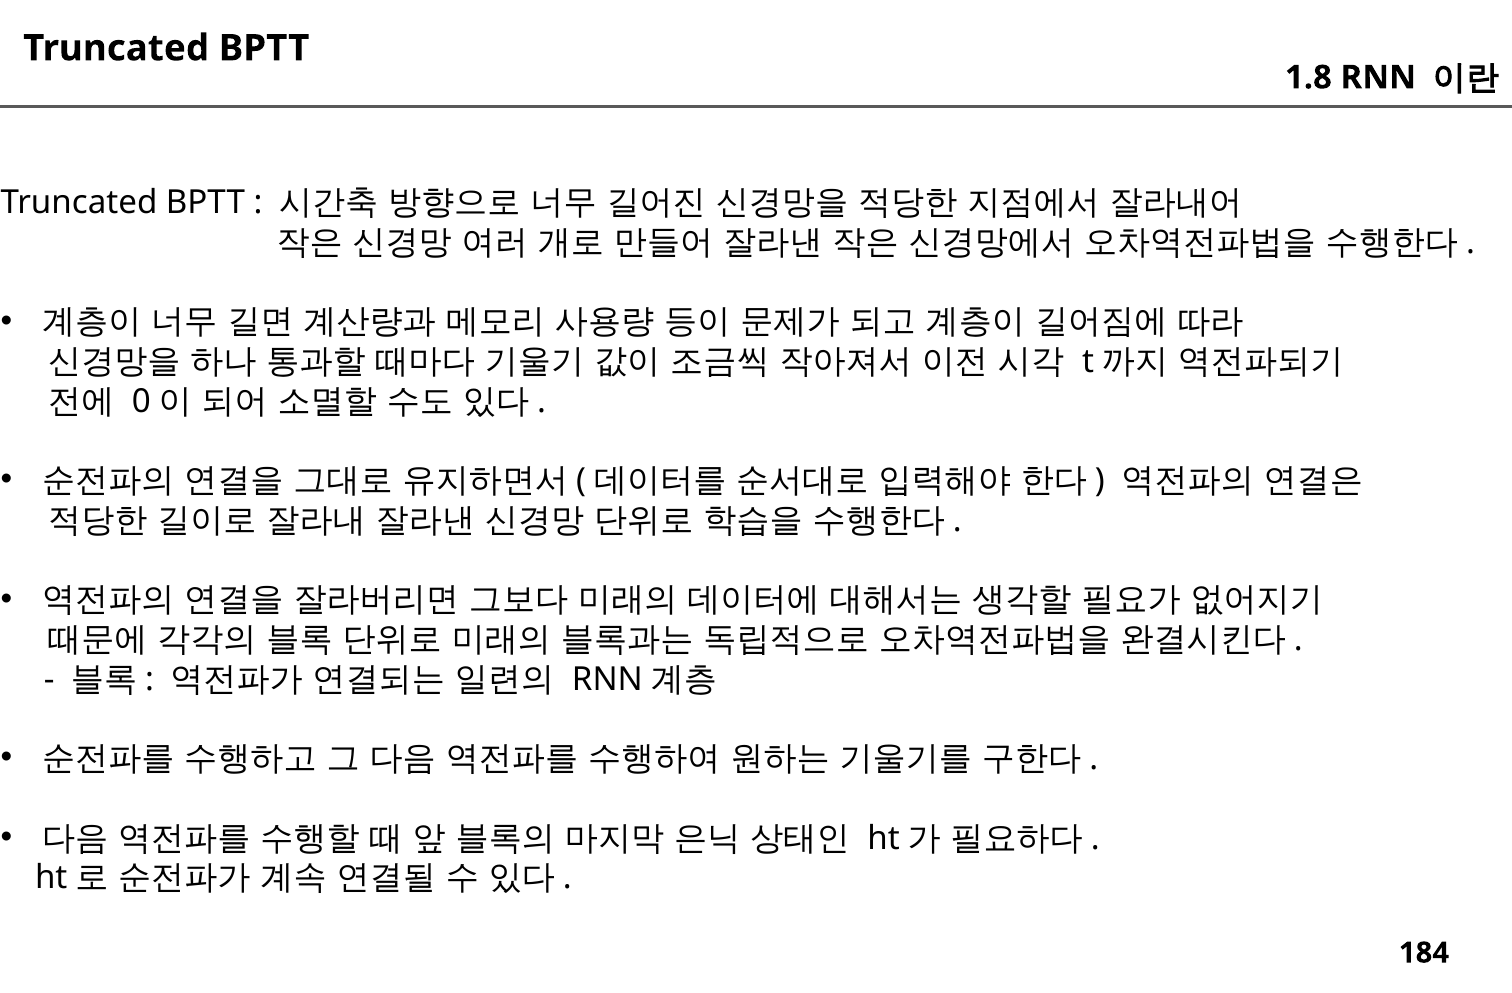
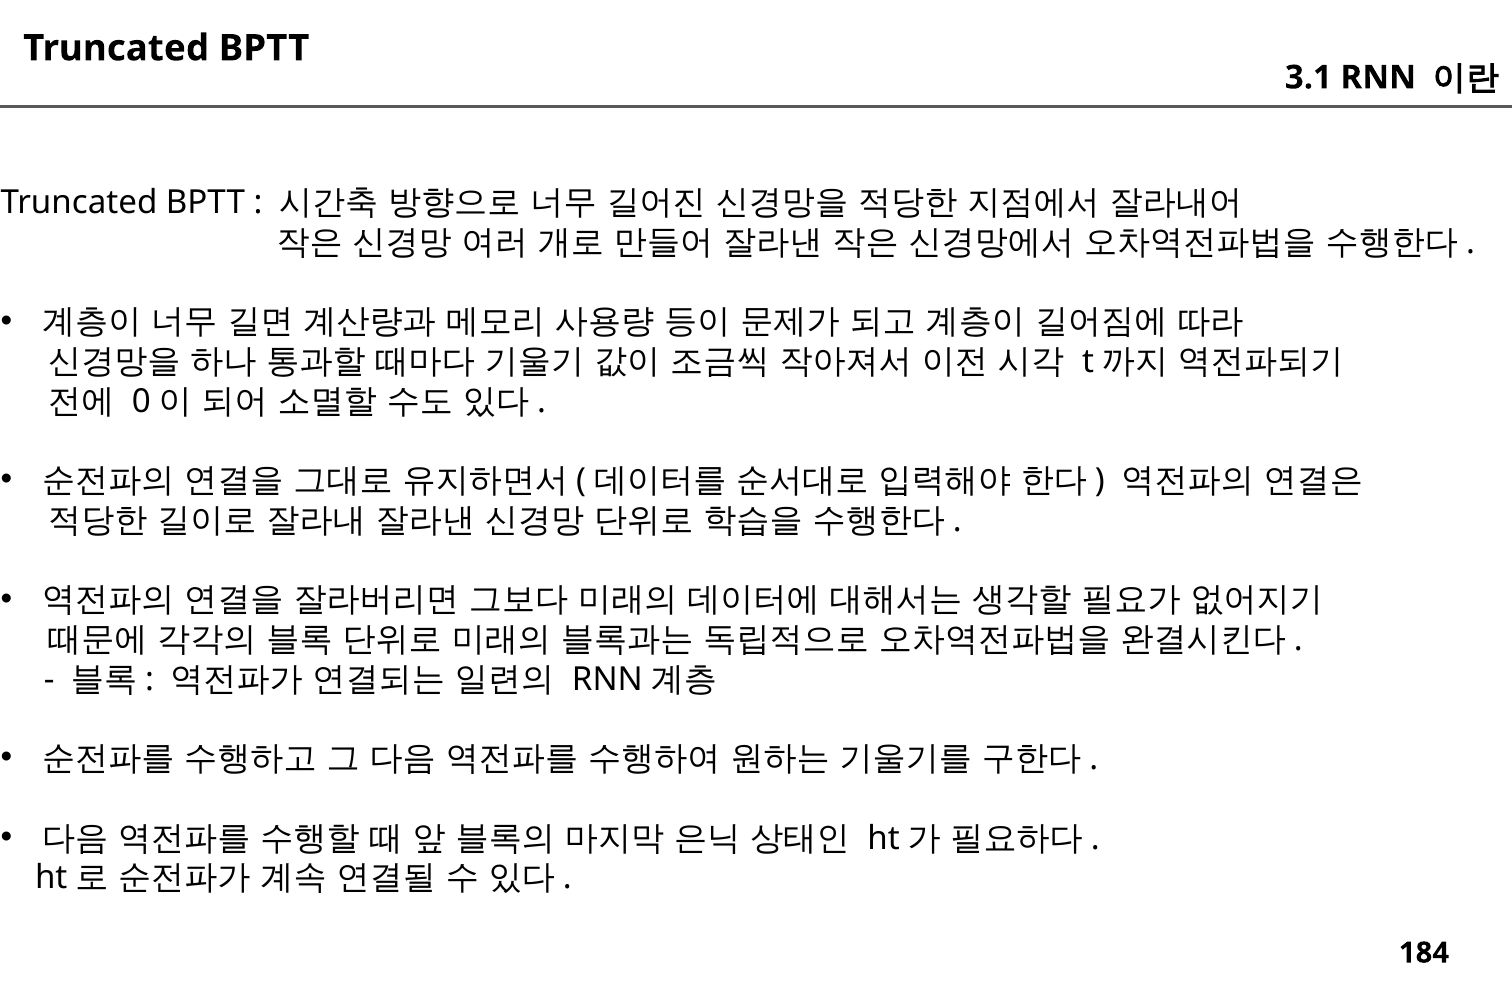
1.8: 1.8 -> 3.1
